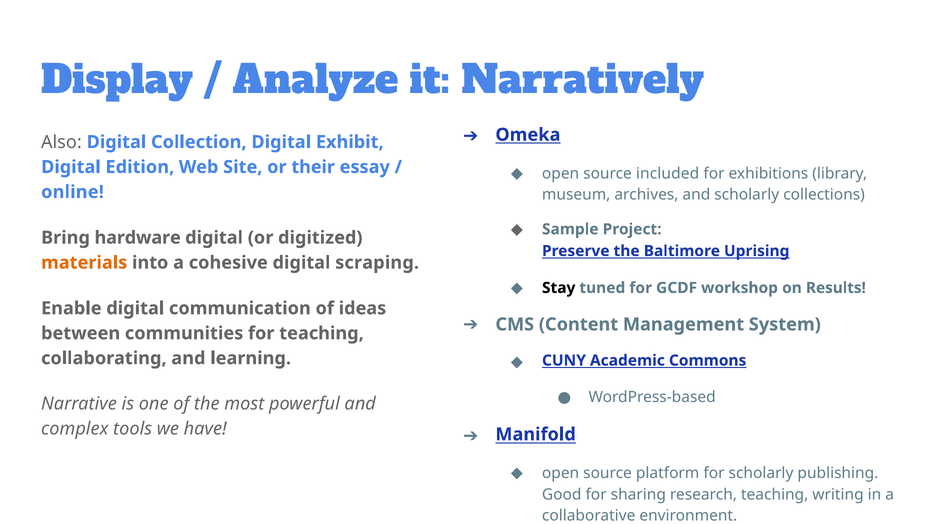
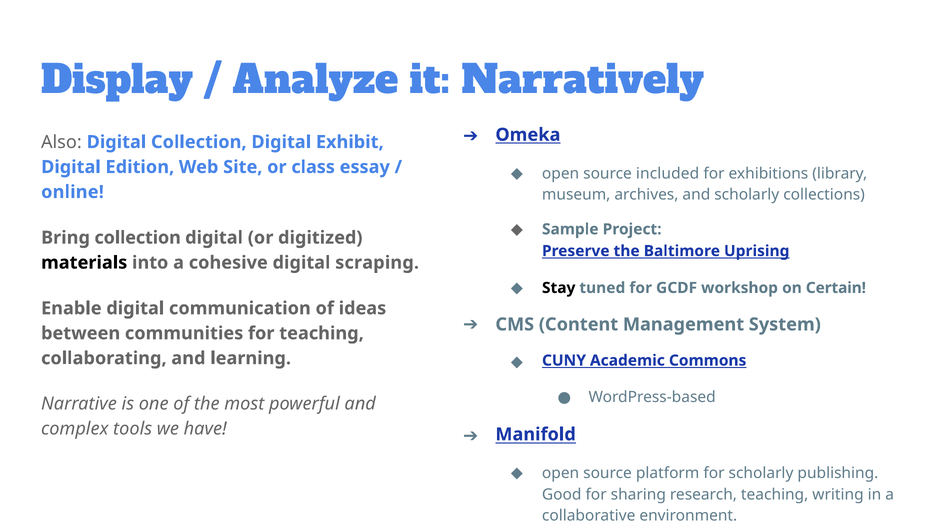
their: their -> class
Bring hardware: hardware -> collection
materials colour: orange -> black
Results: Results -> Certain
